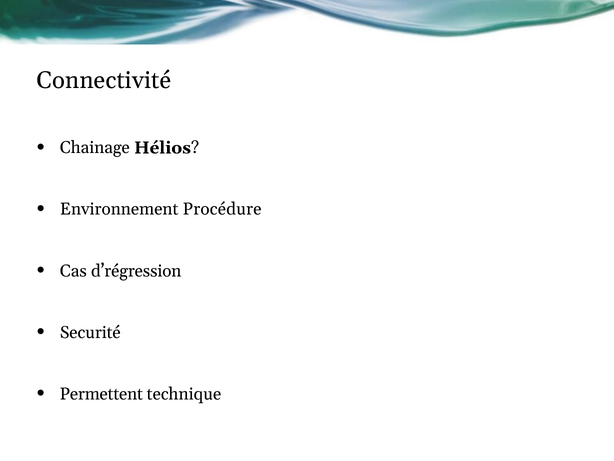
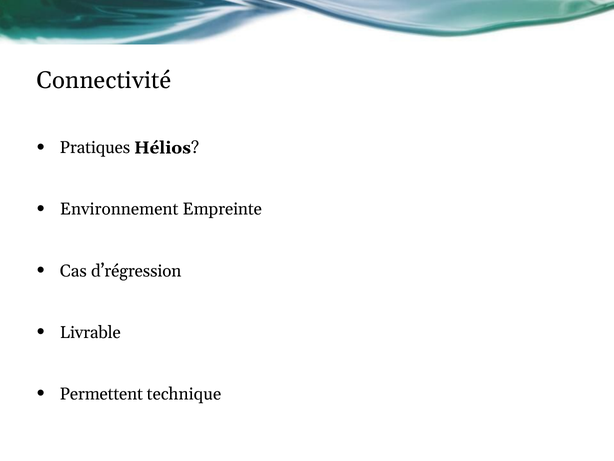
Chainage: Chainage -> Pratiques
Procédure: Procédure -> Empreinte
Securité: Securité -> Livrable
